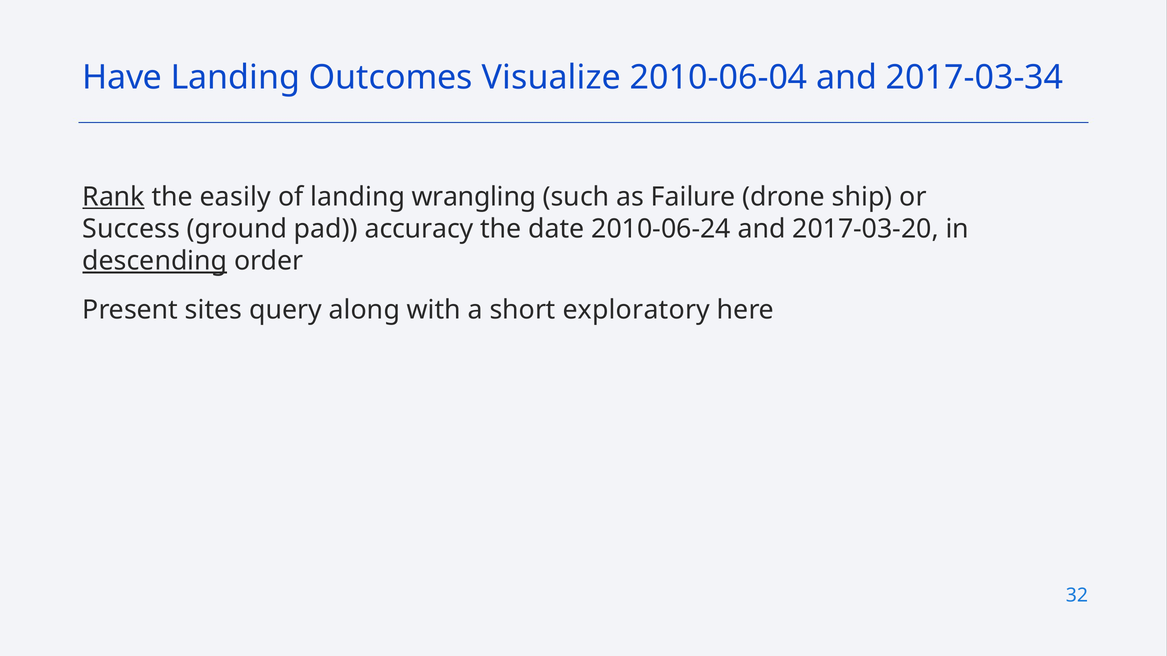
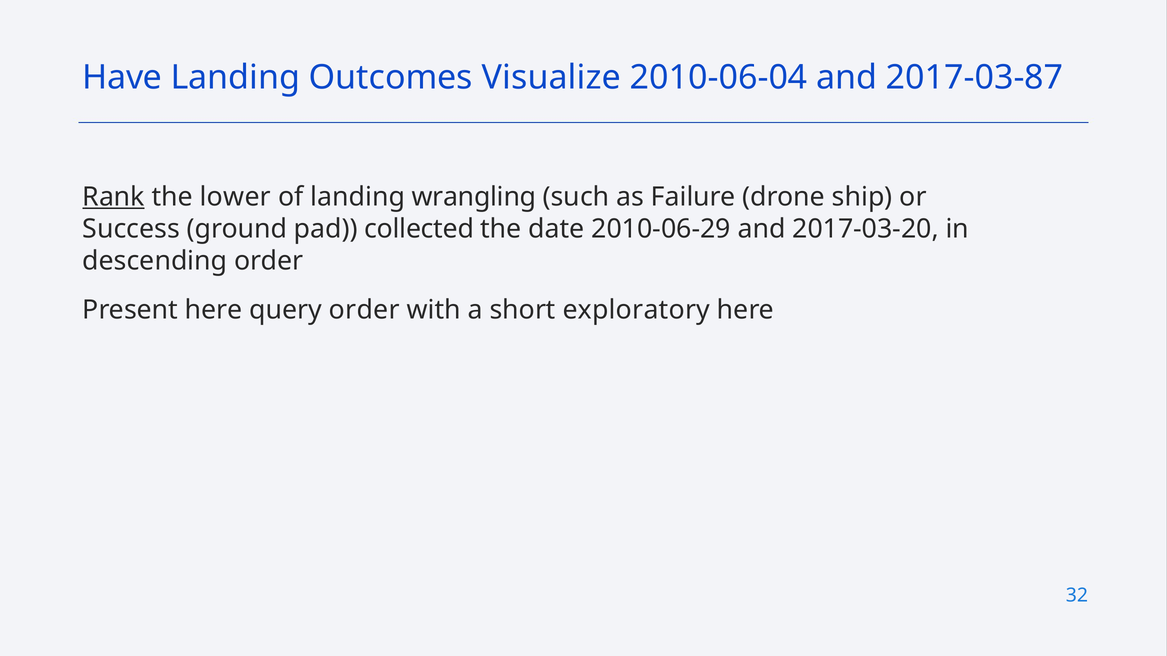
2017-03-34: 2017-03-34 -> 2017-03-87
easily: easily -> lower
accuracy: accuracy -> collected
2010-06-24: 2010-06-24 -> 2010-06-29
descending underline: present -> none
Present sites: sites -> here
query along: along -> order
